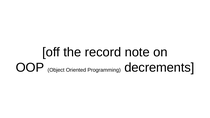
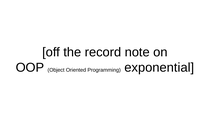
decrements: decrements -> exponential
